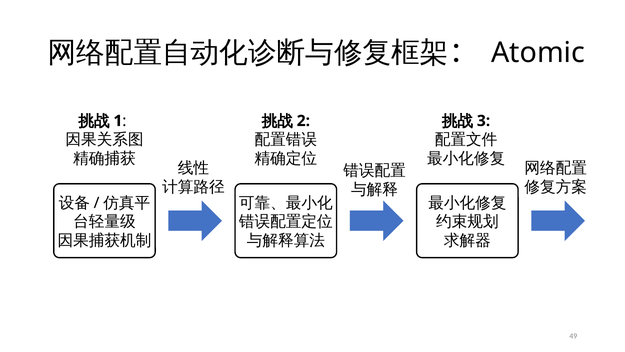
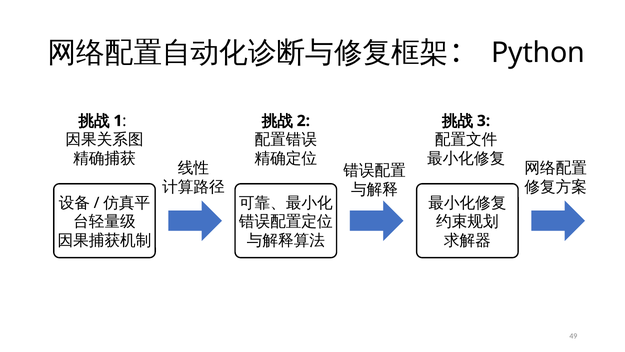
Atomic: Atomic -> Python
